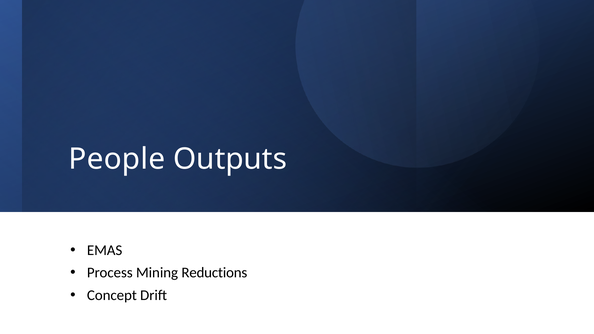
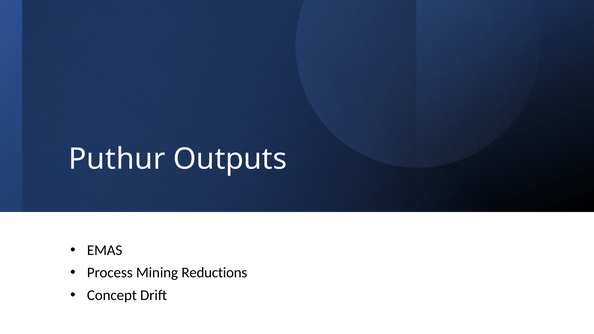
People: People -> Puthur
